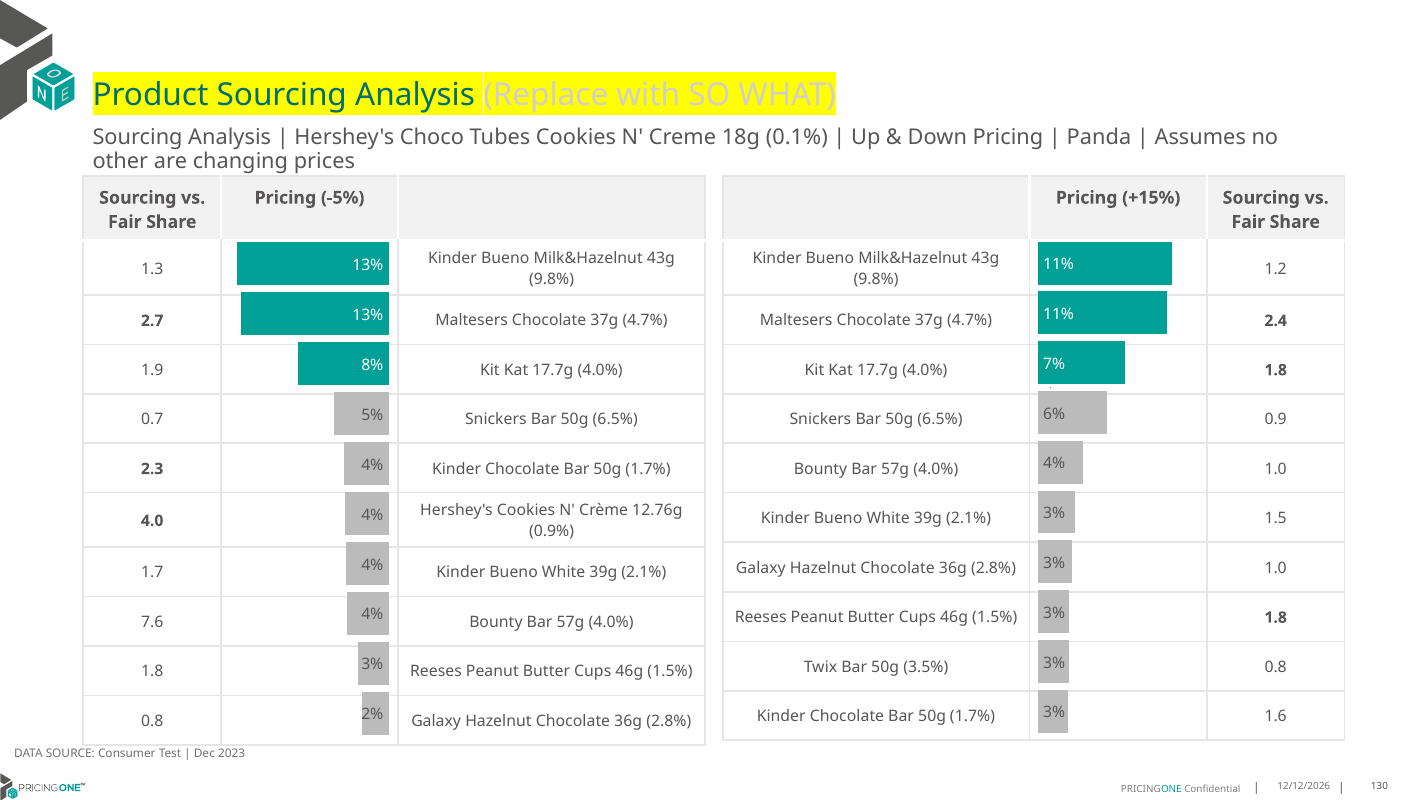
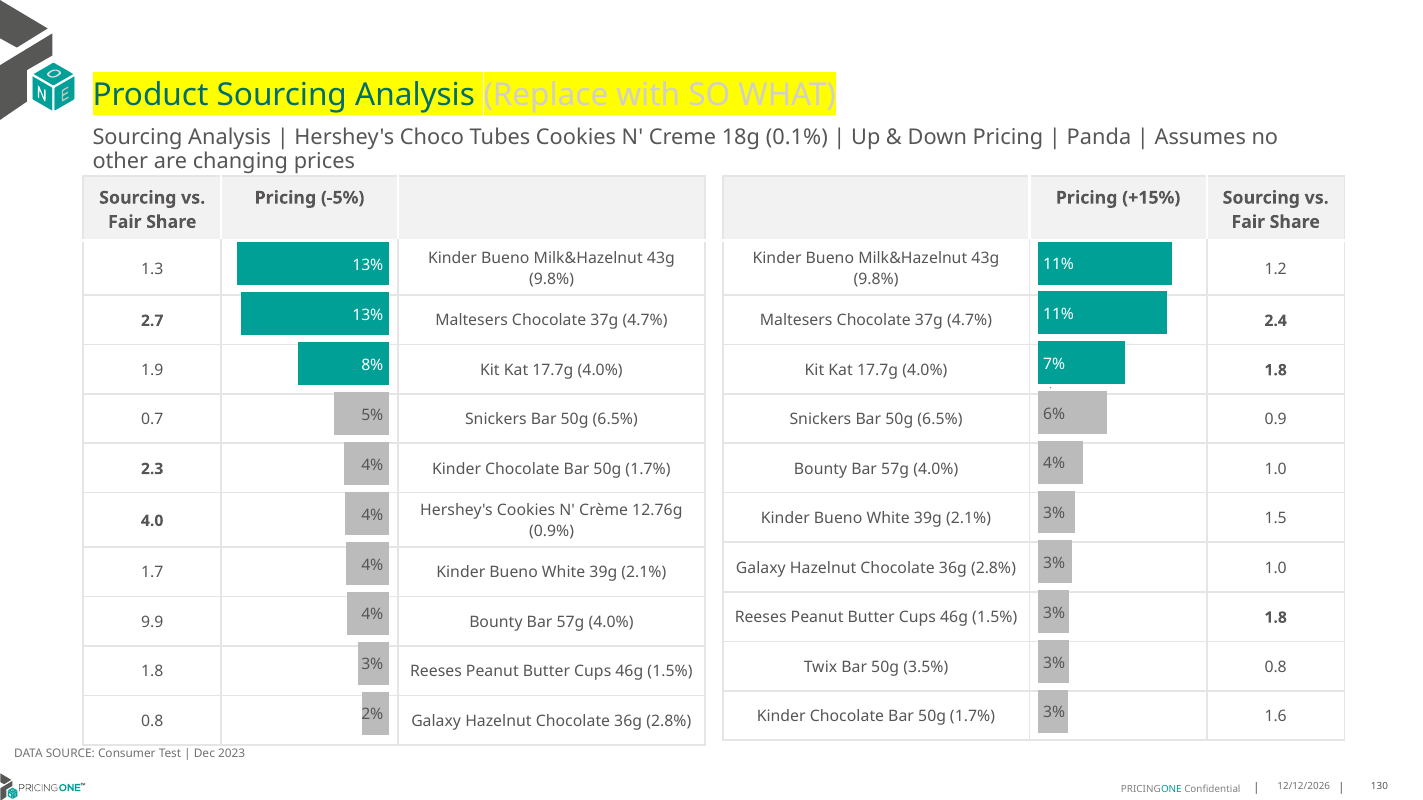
7.6: 7.6 -> 9.9
